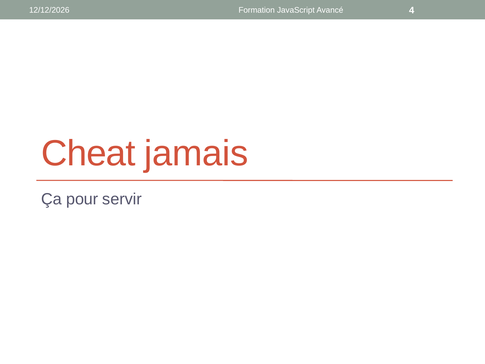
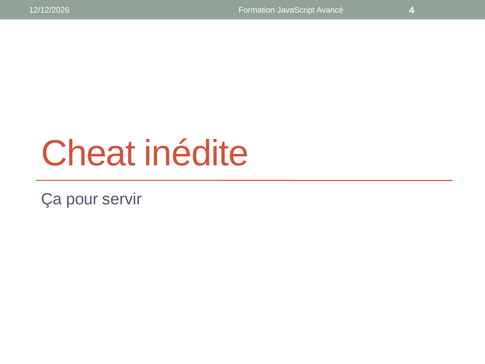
jamais: jamais -> inédite
